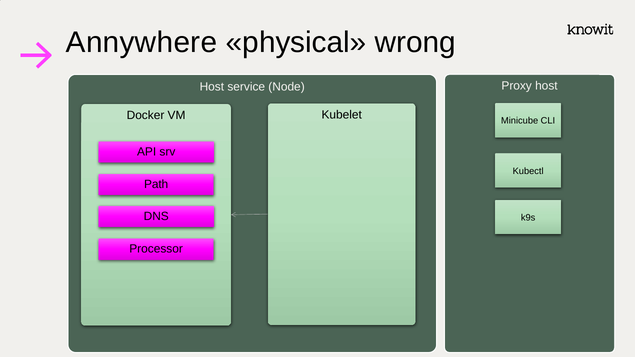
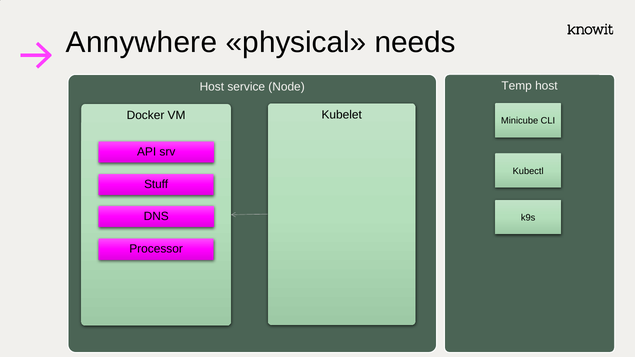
wrong: wrong -> needs
Proxy: Proxy -> Temp
Path: Path -> Stuff
